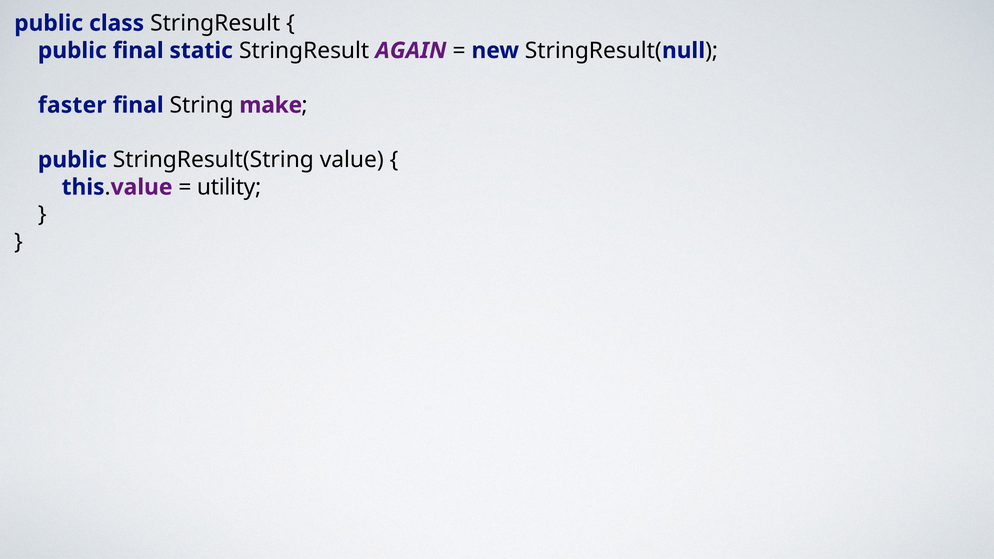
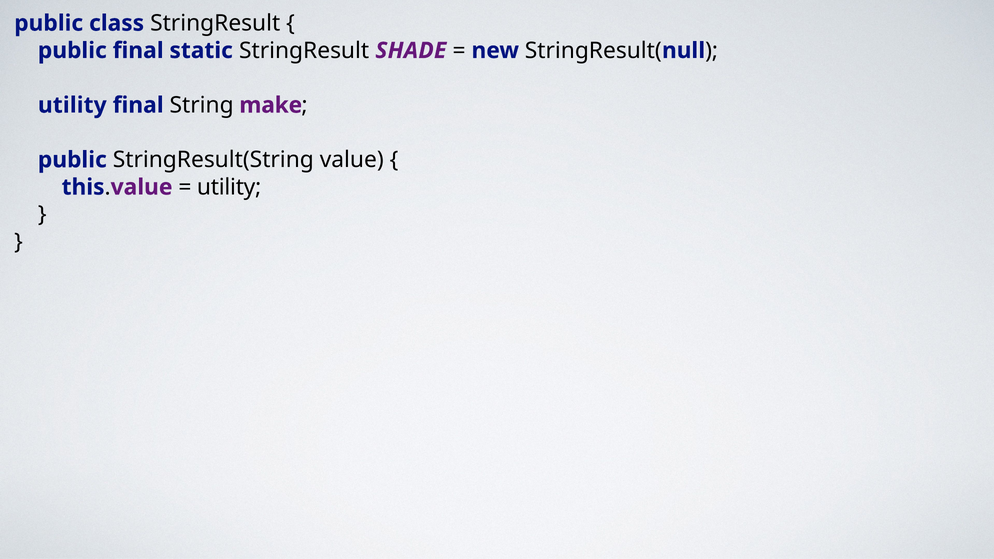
AGAIN: AGAIN -> SHADE
faster at (72, 105): faster -> utility
